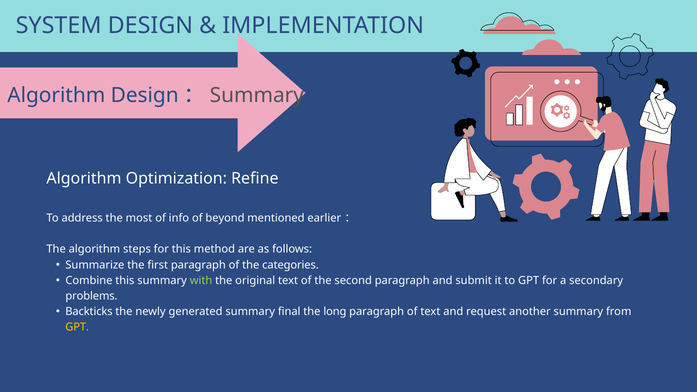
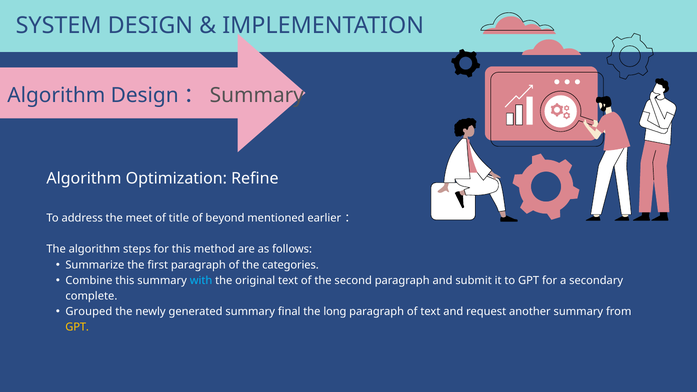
most: most -> meet
info: info -> title
with colour: light green -> light blue
problems: problems -> complete
Backticks: Backticks -> Grouped
